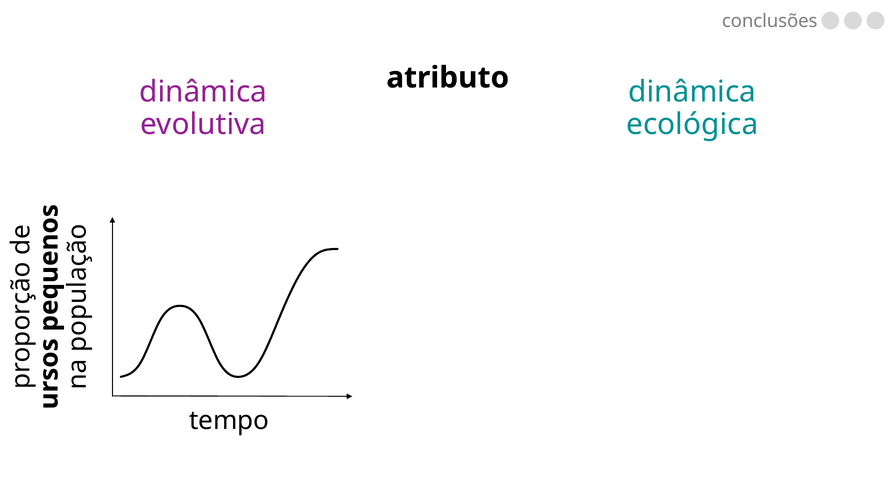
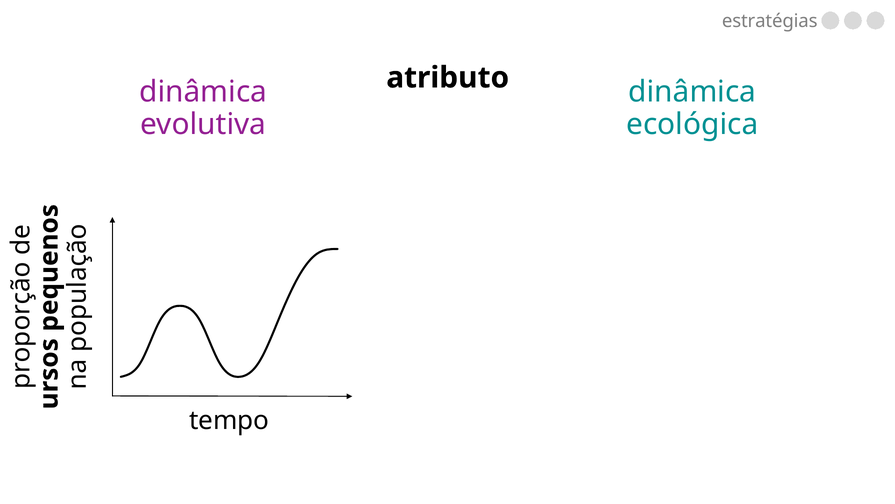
conclusões: conclusões -> estratégias
